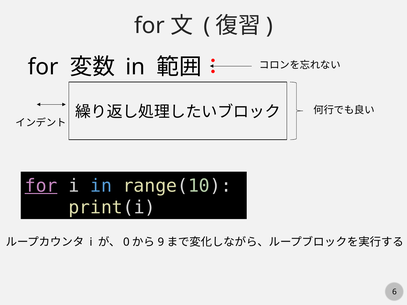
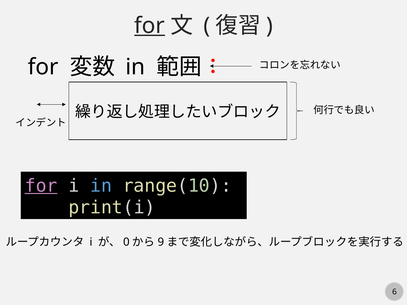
for at (150, 26) underline: none -> present
